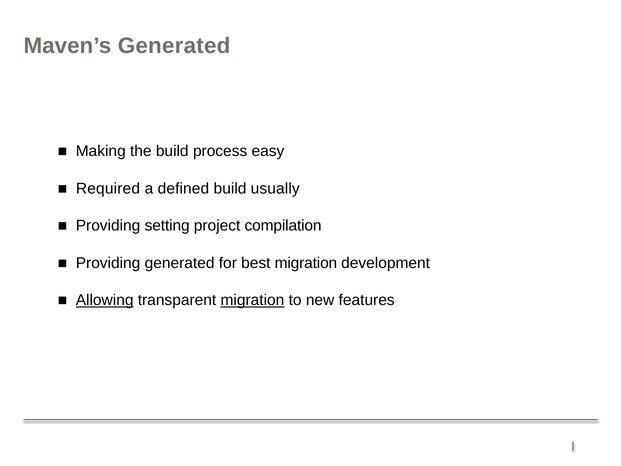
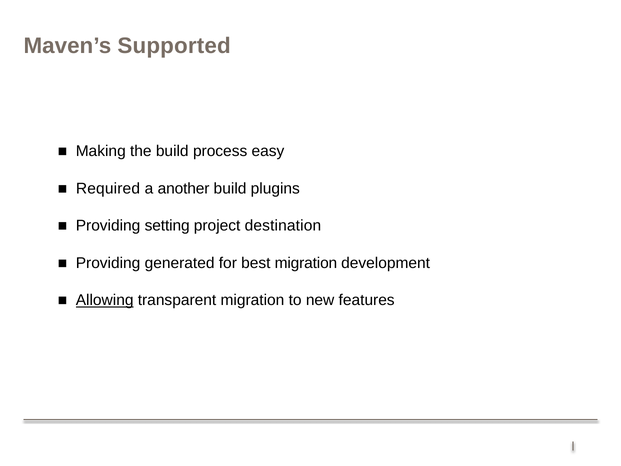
Maven’s Generated: Generated -> Supported
defined: defined -> another
usually: usually -> plugins
compilation: compilation -> destination
migration at (252, 300) underline: present -> none
